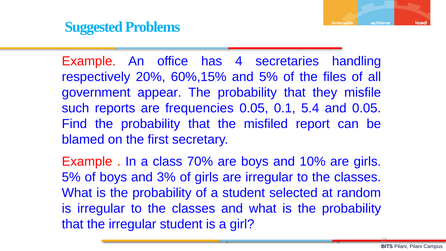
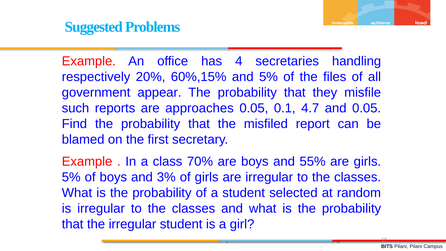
frequencies: frequencies -> approaches
5.4: 5.4 -> 4.7
10%: 10% -> 55%
